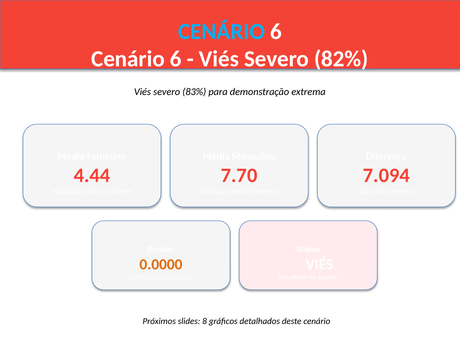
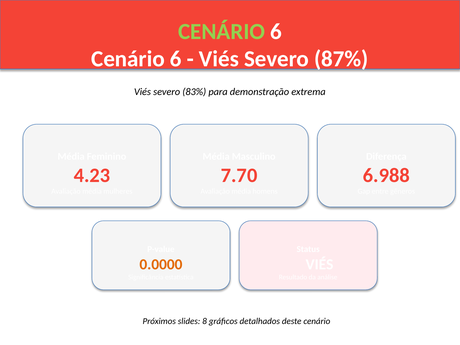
CENÁRIO at (222, 31) colour: light blue -> light green
82%: 82% -> 87%
4.44: 4.44 -> 4.23
7.094: 7.094 -> 6.988
